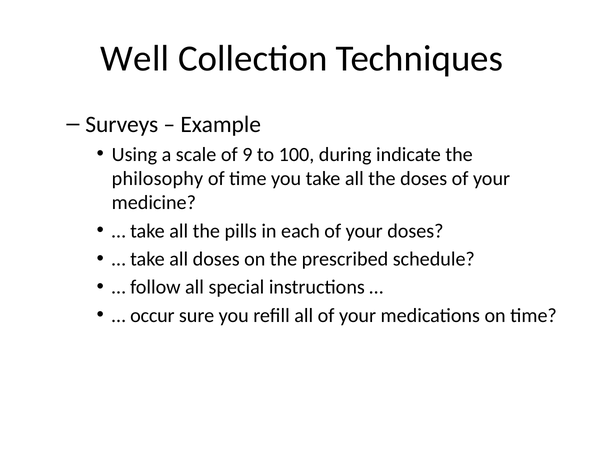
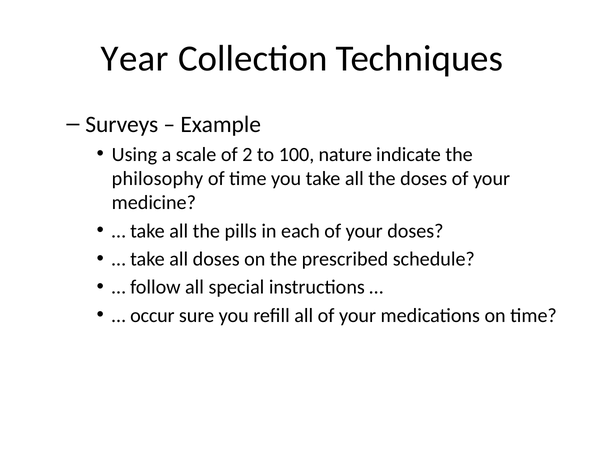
Well: Well -> Year
9: 9 -> 2
during: during -> nature
